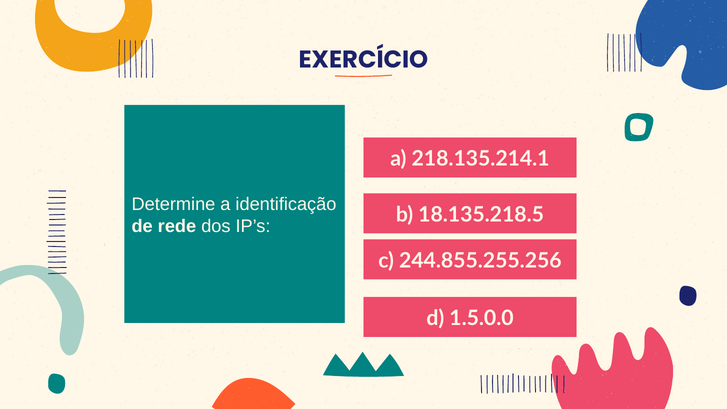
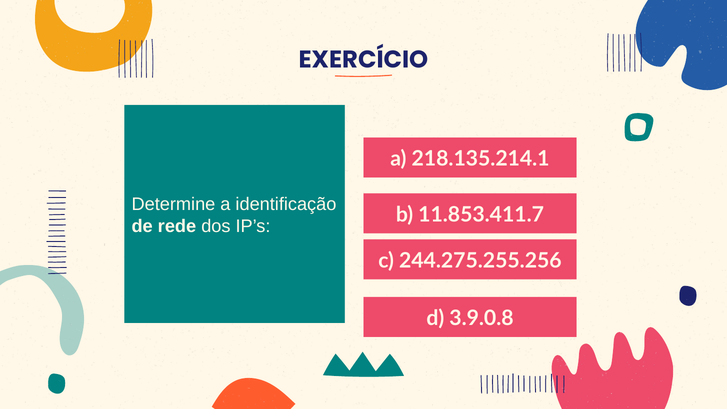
18.135.218.5: 18.135.218.5 -> 11.853.411.7
244.855.255.256: 244.855.255.256 -> 244.275.255.256
1.5.0.0: 1.5.0.0 -> 3.9.0.8
